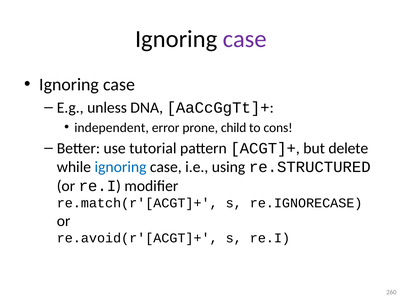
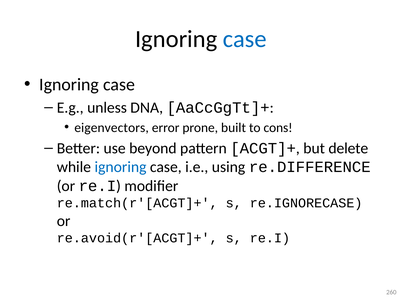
case at (245, 39) colour: purple -> blue
independent: independent -> eigenvectors
child: child -> built
tutorial: tutorial -> beyond
re.STRUCTURED: re.STRUCTURED -> re.DIFFERENCE
